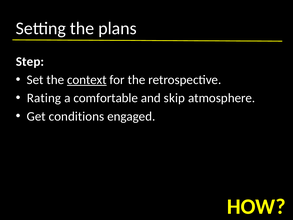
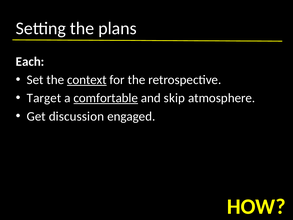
Step: Step -> Each
Rating: Rating -> Target
comfortable underline: none -> present
conditions: conditions -> discussion
